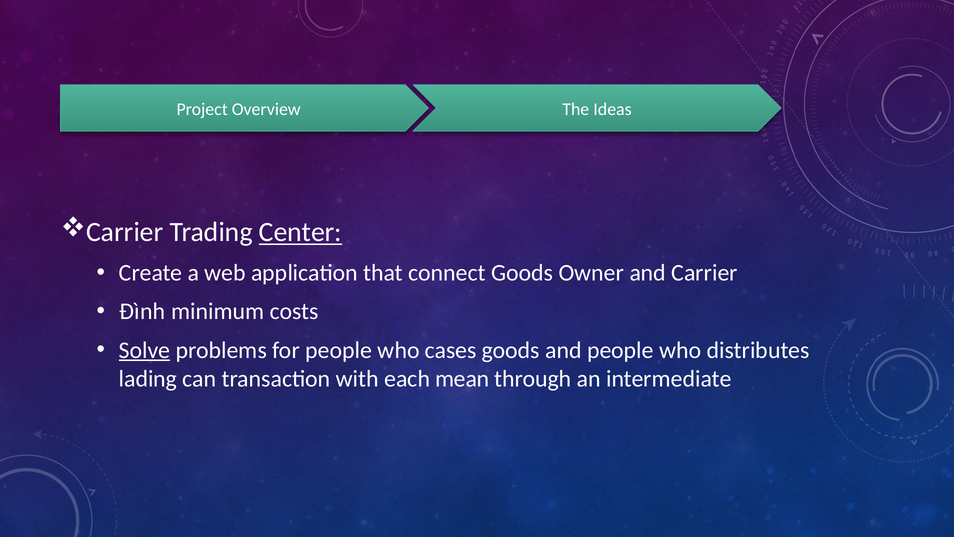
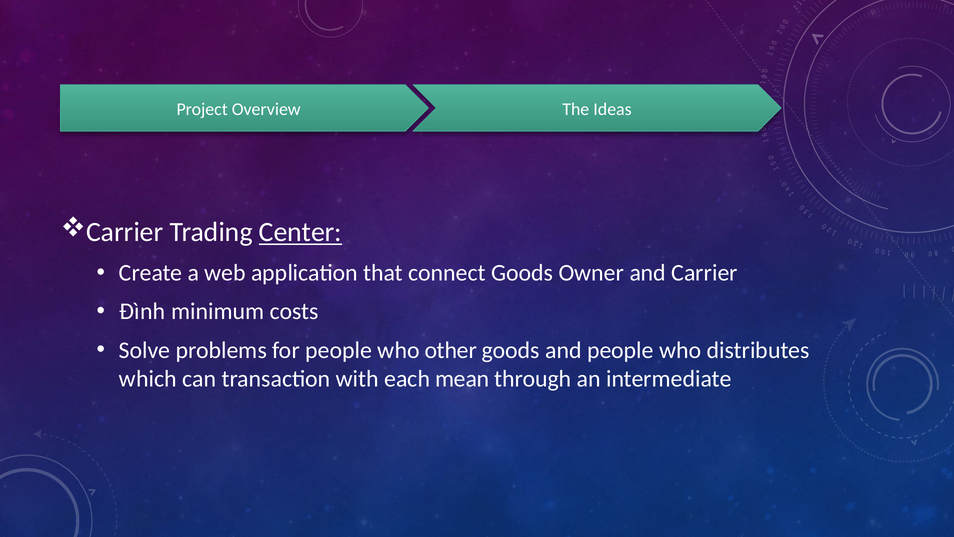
Solve underline: present -> none
cases: cases -> other
lading: lading -> which
